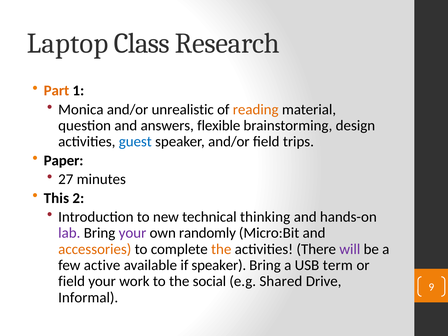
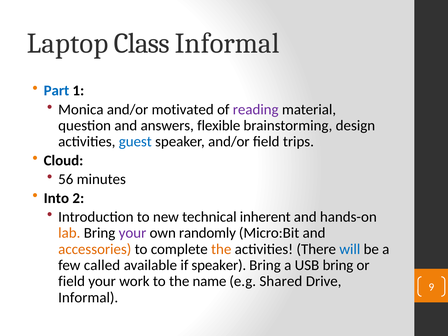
Class Research: Research -> Informal
Part colour: orange -> blue
unrealistic: unrealistic -> motivated
reading colour: orange -> purple
Paper: Paper -> Cloud
27: 27 -> 56
This: This -> Into
thinking: thinking -> inherent
lab colour: purple -> orange
will colour: purple -> blue
active: active -> called
USB term: term -> bring
social: social -> name
